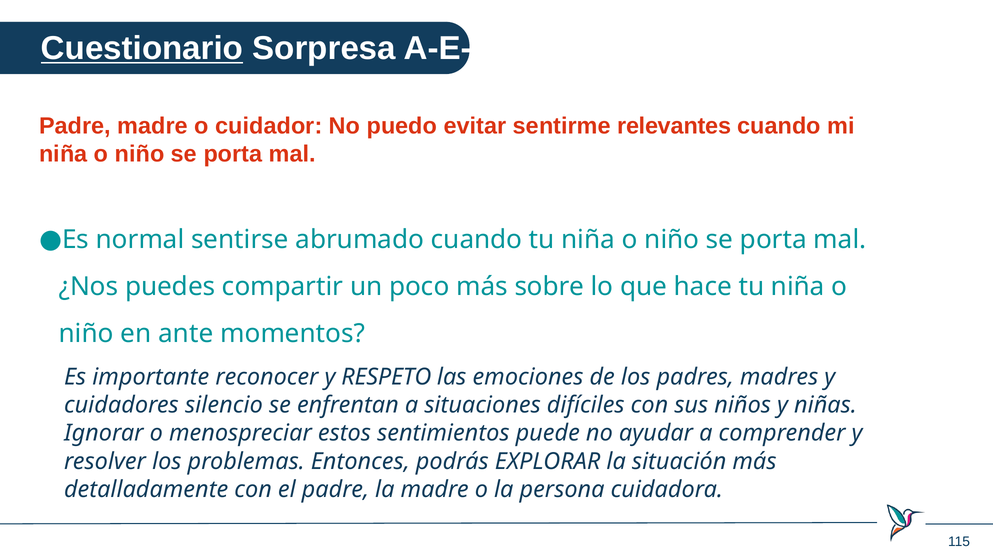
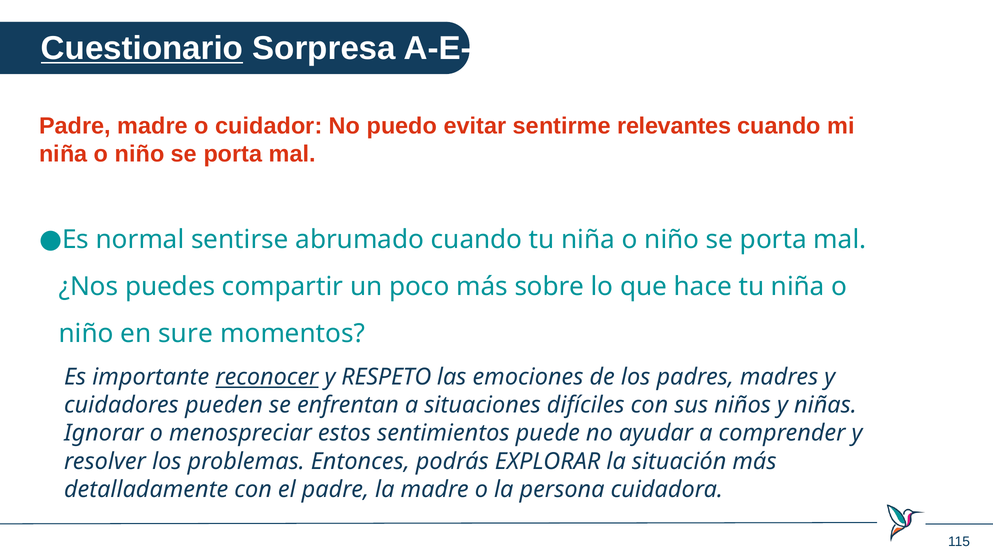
ante: ante -> sure
reconocer underline: none -> present
silencio: silencio -> pueden
